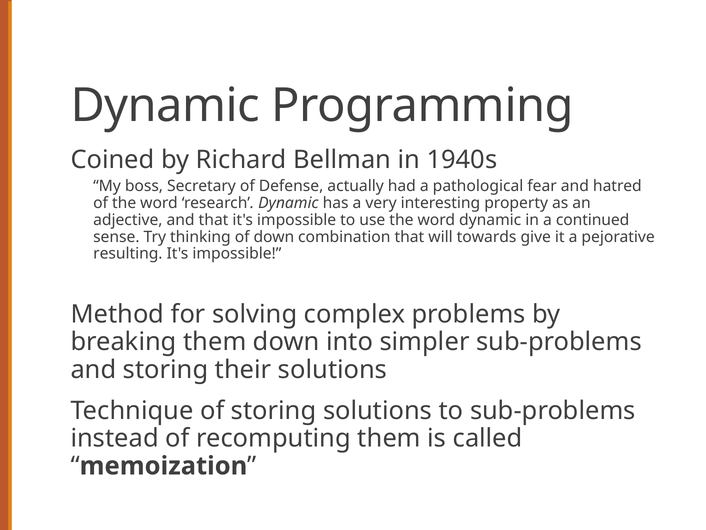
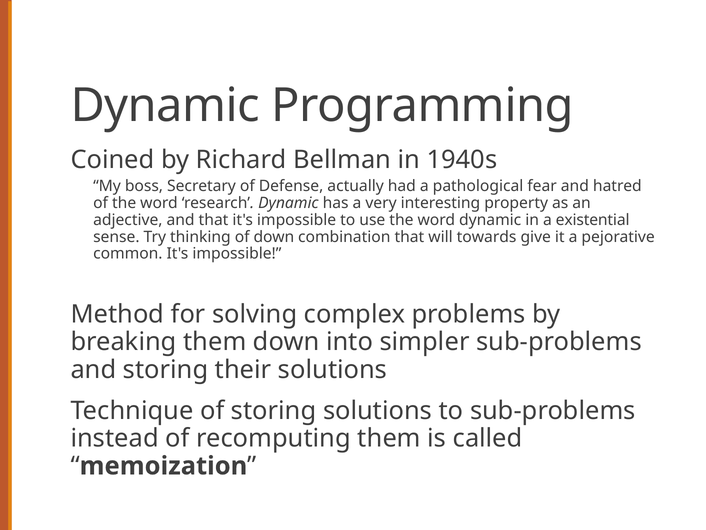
continued: continued -> existential
resulting: resulting -> common
